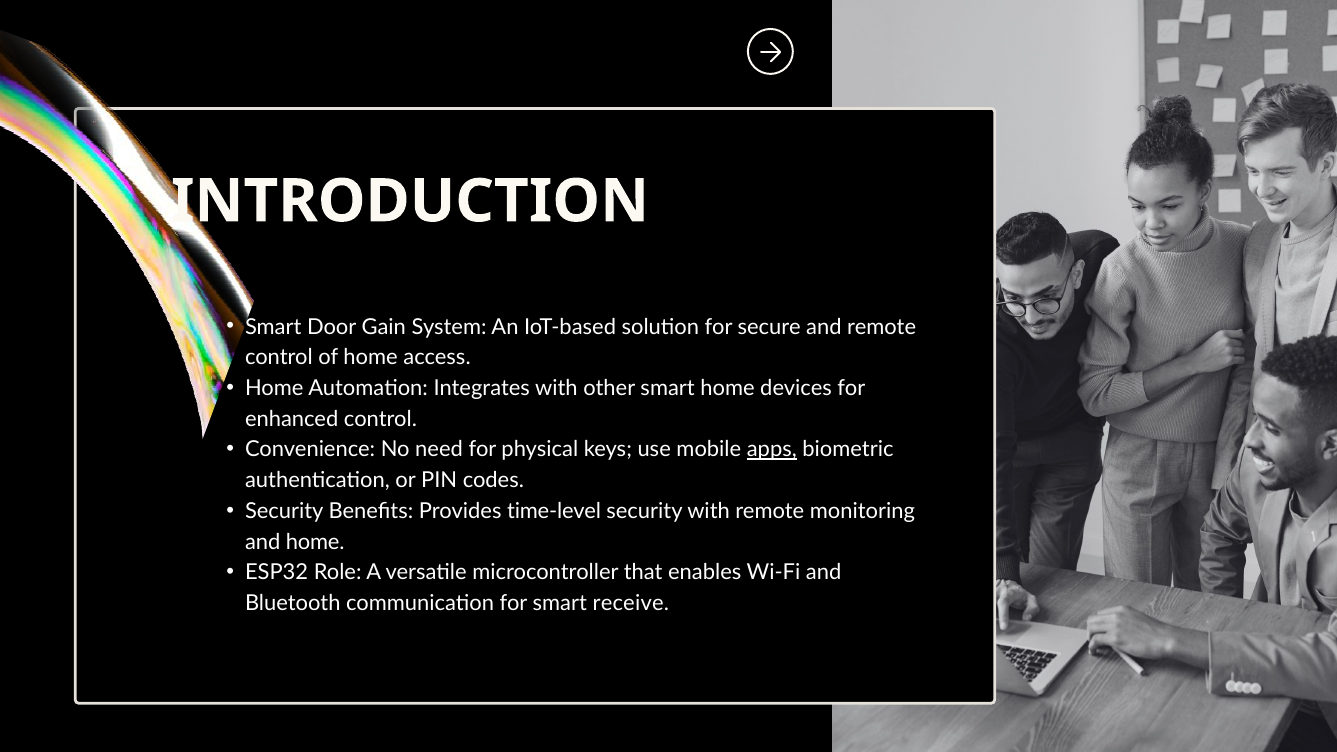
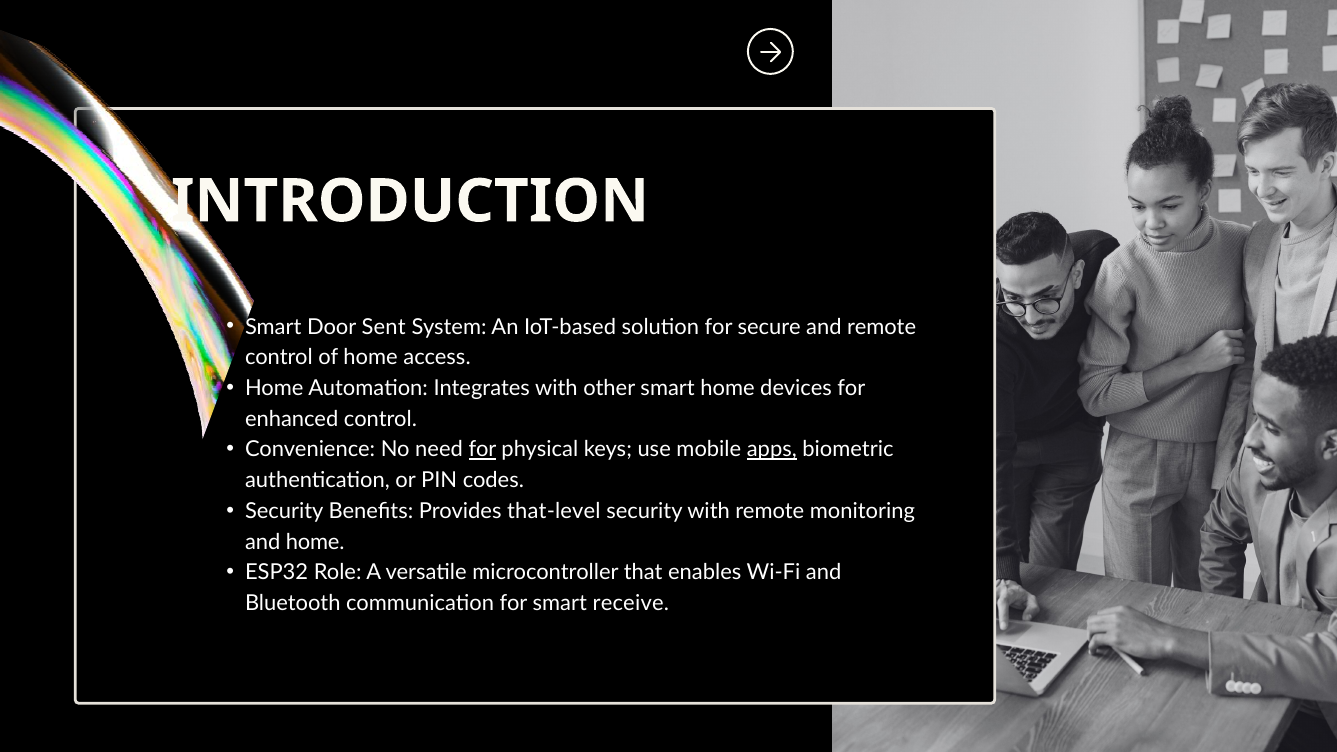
Gain: Gain -> Sent
for at (482, 450) underline: none -> present
time-level: time-level -> that-level
